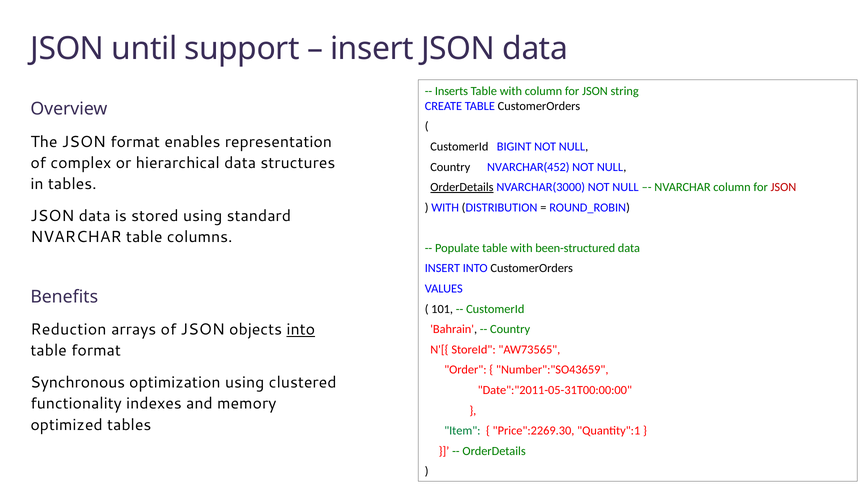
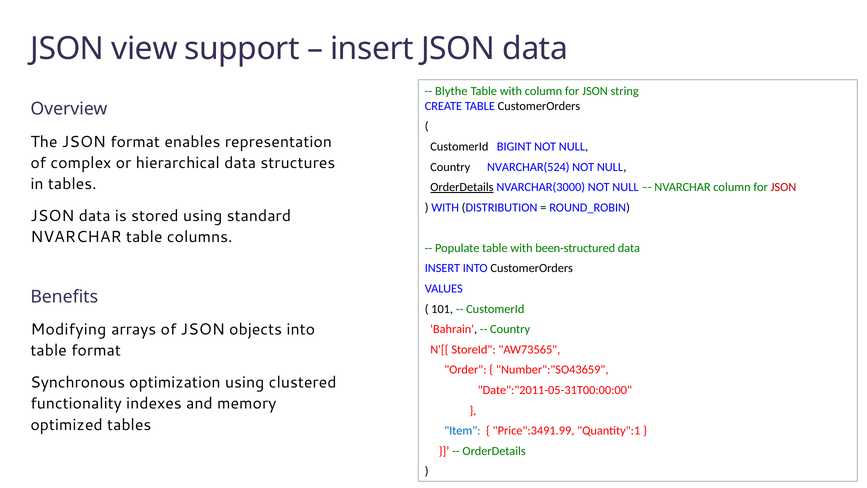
until: until -> view
Inserts: Inserts -> Blythe
NVARCHAR(452: NVARCHAR(452 -> NVARCHAR(524
Reduction: Reduction -> Modifying
into at (301, 329) underline: present -> none
Item colour: green -> blue
Price":2269.30: Price":2269.30 -> Price":3491.99
